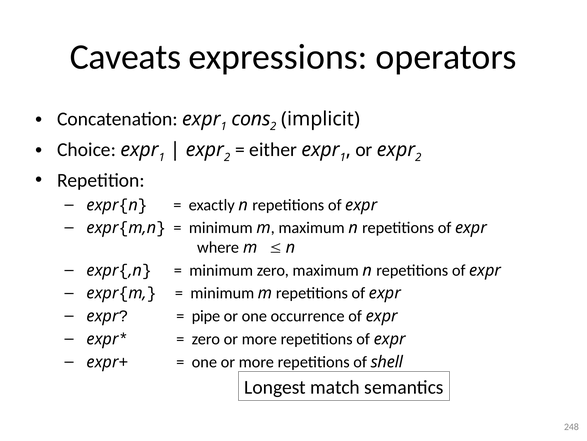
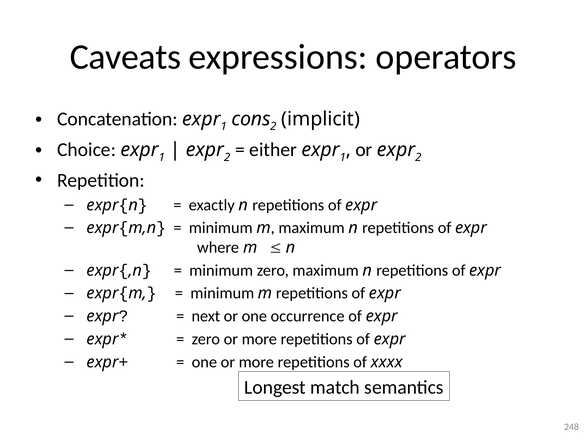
pipe: pipe -> next
shell: shell -> xxxx
